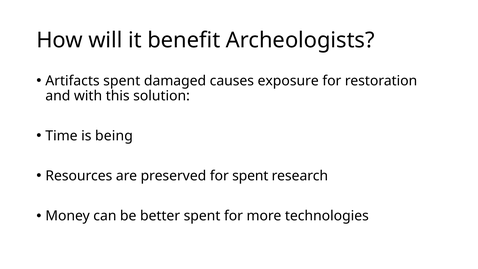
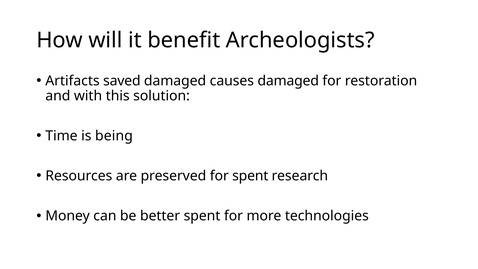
Artifacts spent: spent -> saved
causes exposure: exposure -> damaged
